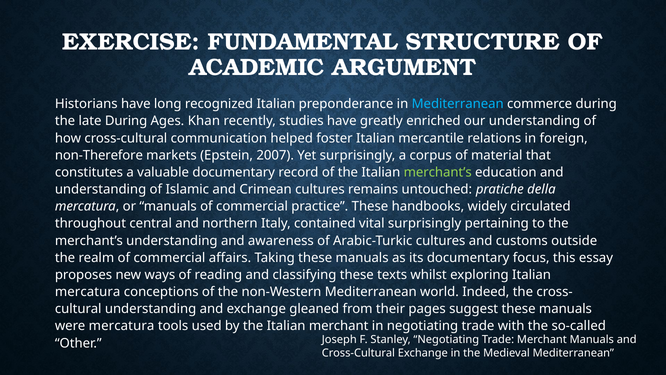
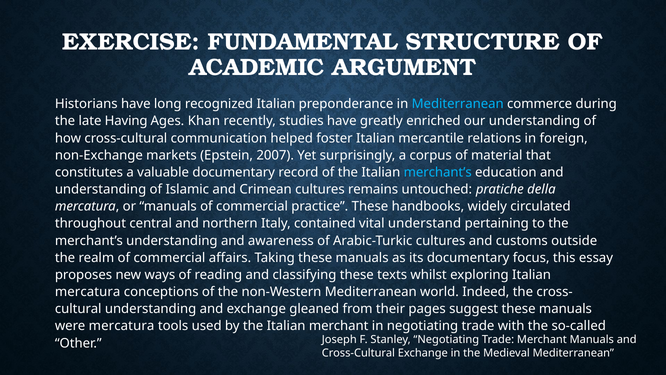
late During: During -> Having
non-Therefore: non-Therefore -> non-Exchange
merchant’s at (438, 172) colour: light green -> light blue
vital surprisingly: surprisingly -> understand
